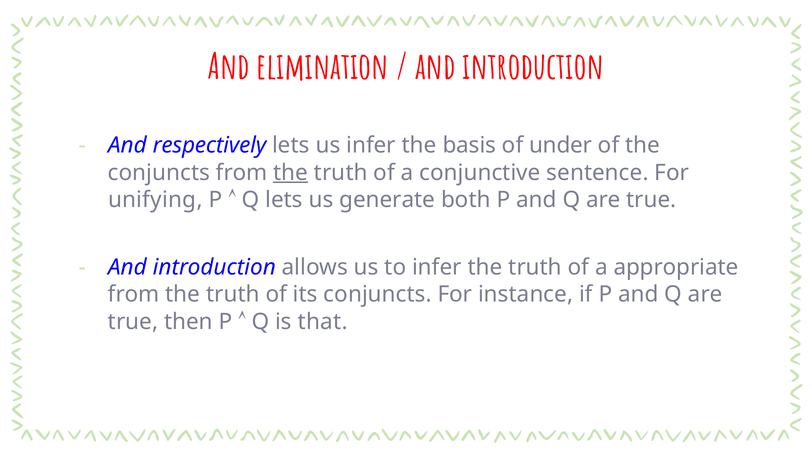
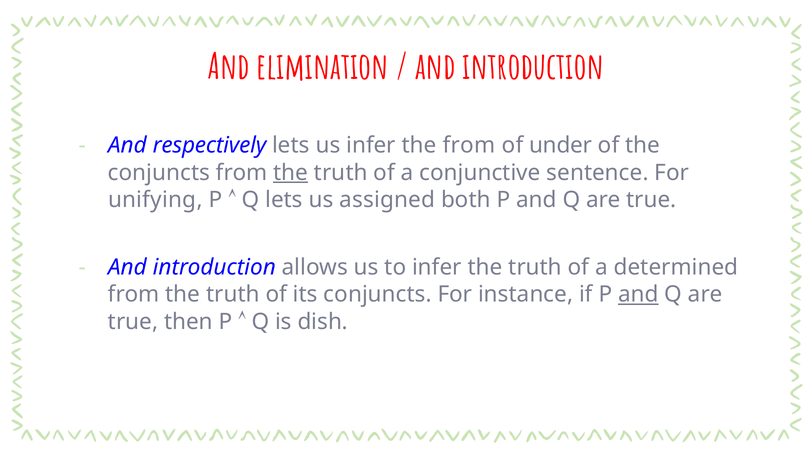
the basis: basis -> from
generate: generate -> assigned
appropriate: appropriate -> determined
and at (638, 294) underline: none -> present
that: that -> dish
